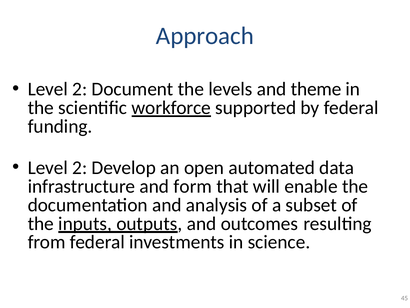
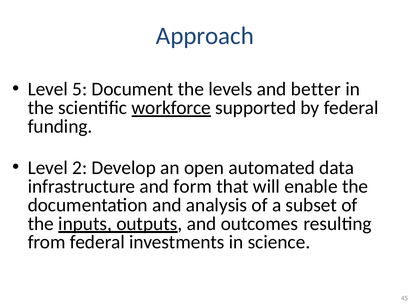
2 at (80, 89): 2 -> 5
theme: theme -> better
